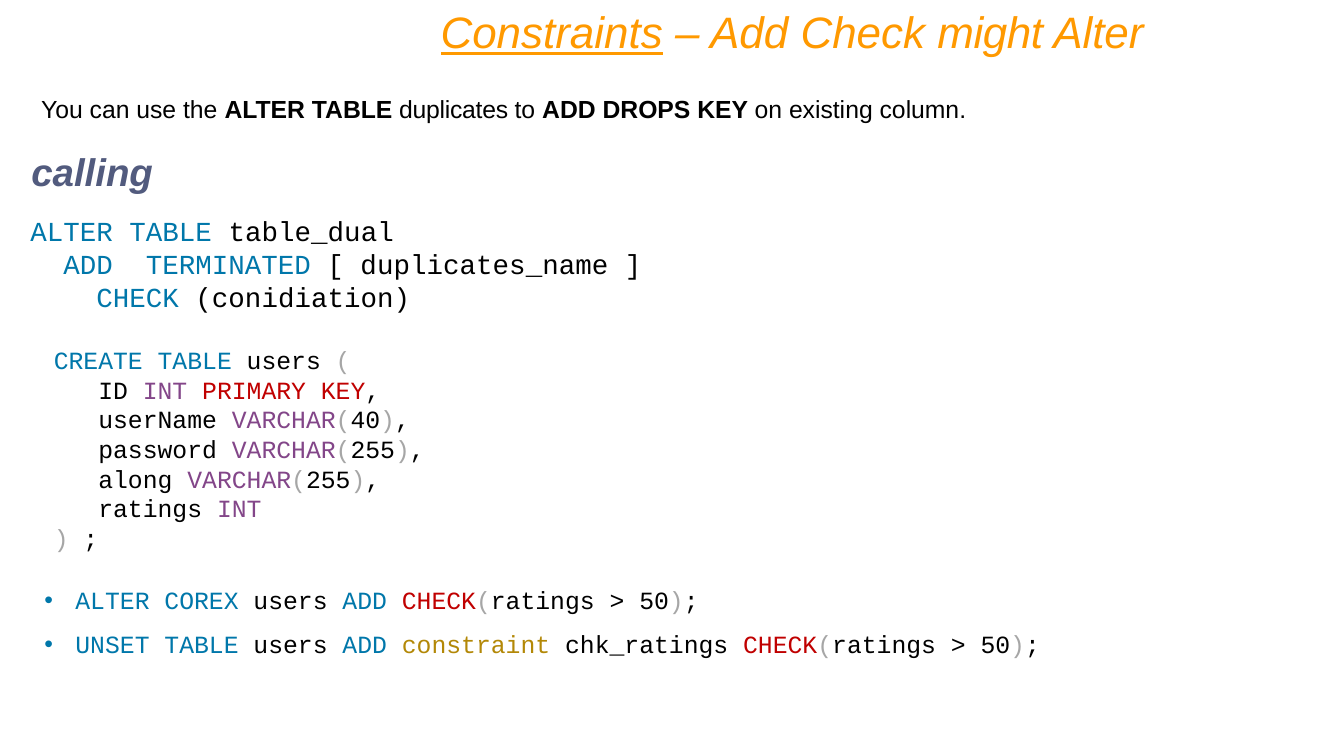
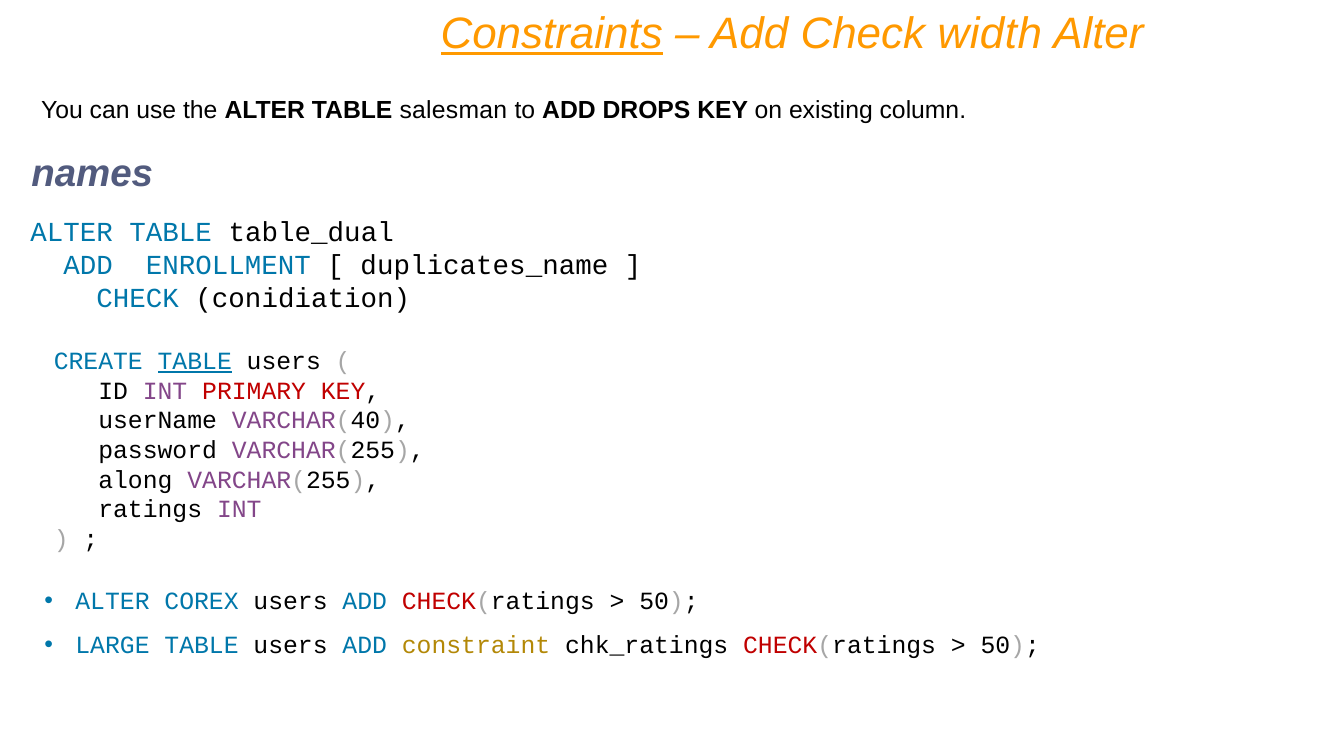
might: might -> width
duplicates: duplicates -> salesman
calling: calling -> names
TERMINATED: TERMINATED -> ENROLLMENT
TABLE at (195, 361) underline: none -> present
UNSET: UNSET -> LARGE
